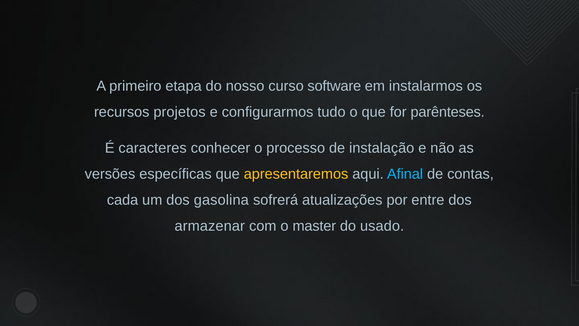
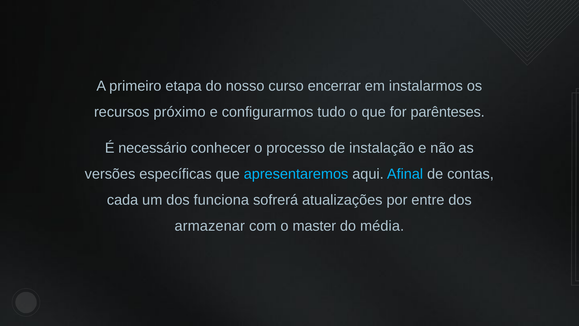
software: software -> encerrar
projetos: projetos -> próximo
caracteres: caracteres -> necessário
apresentaremos colour: yellow -> light blue
gasolina: gasolina -> funciona
usado: usado -> média
